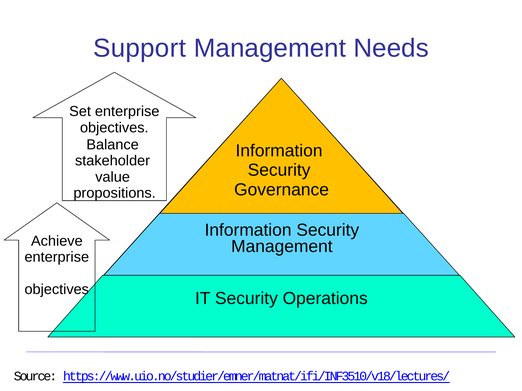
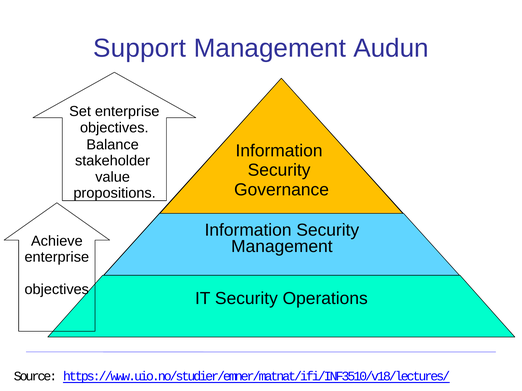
Needs: Needs -> Audun
